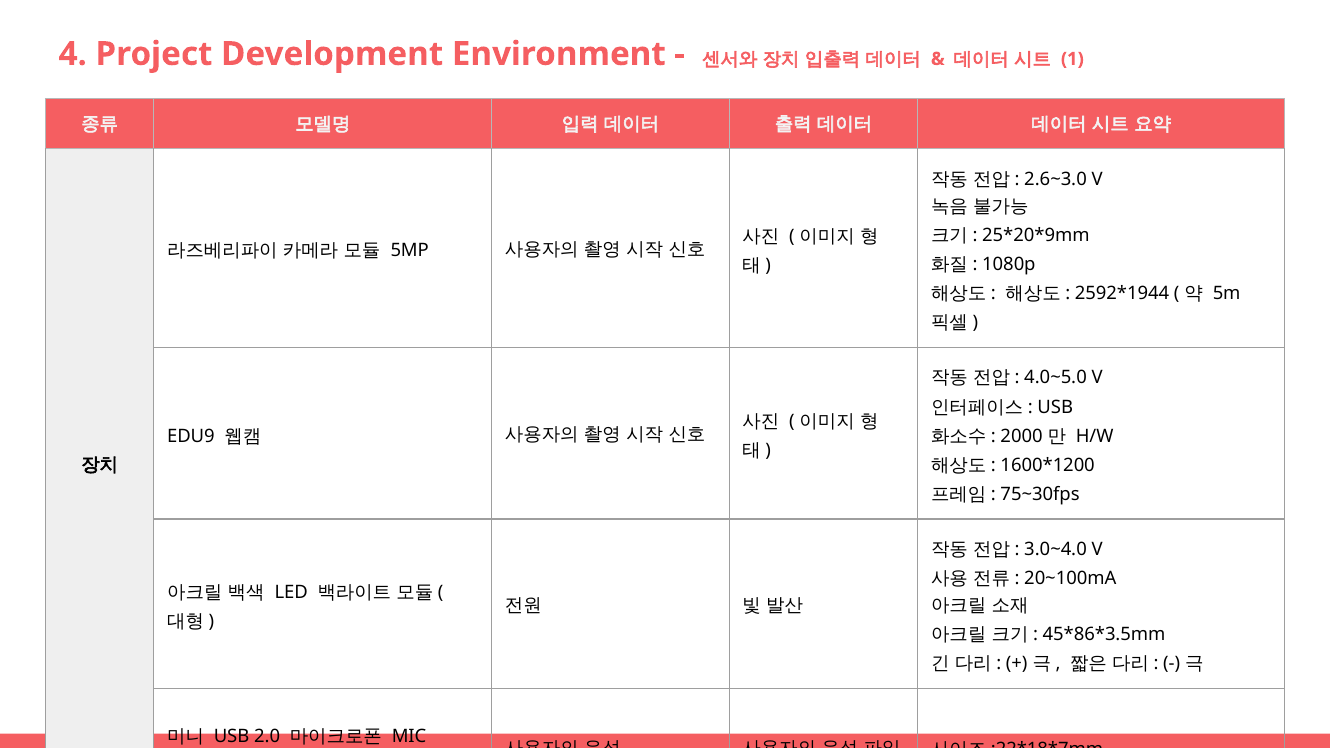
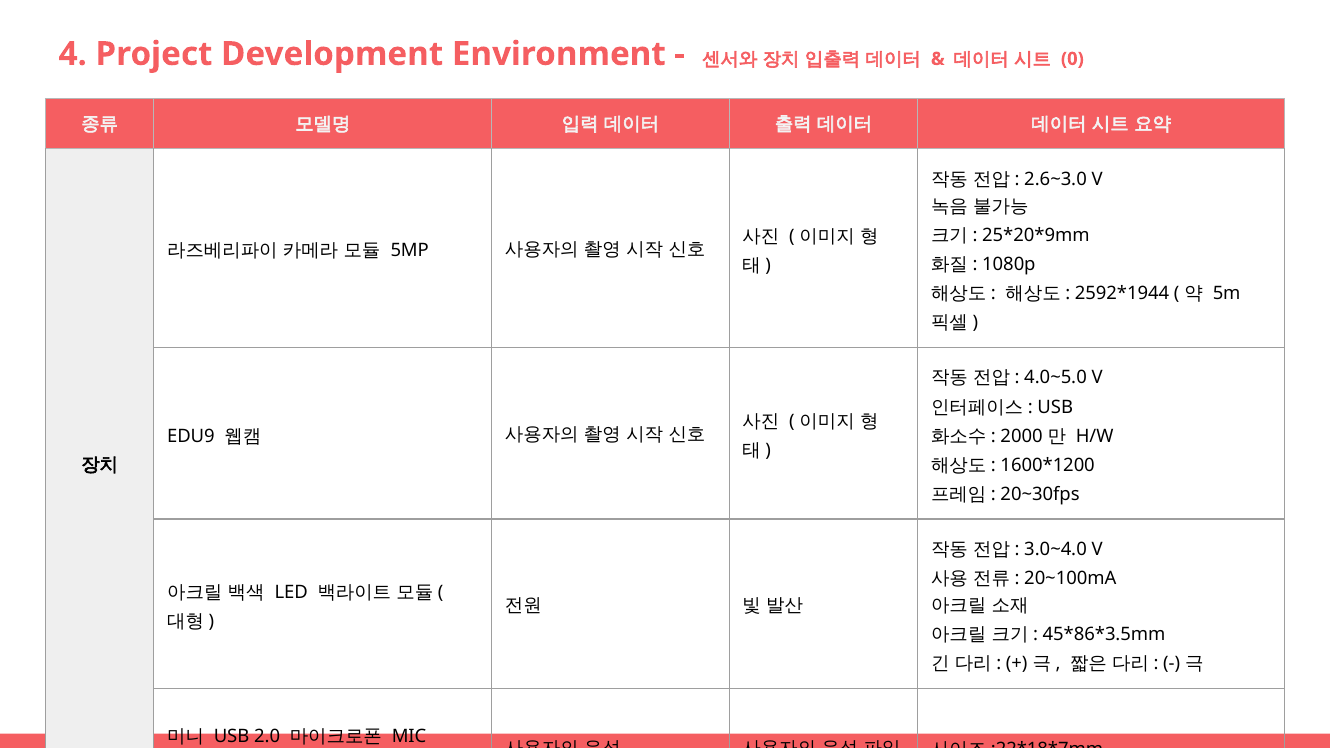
1: 1 -> 0
75~30fps: 75~30fps -> 20~30fps
